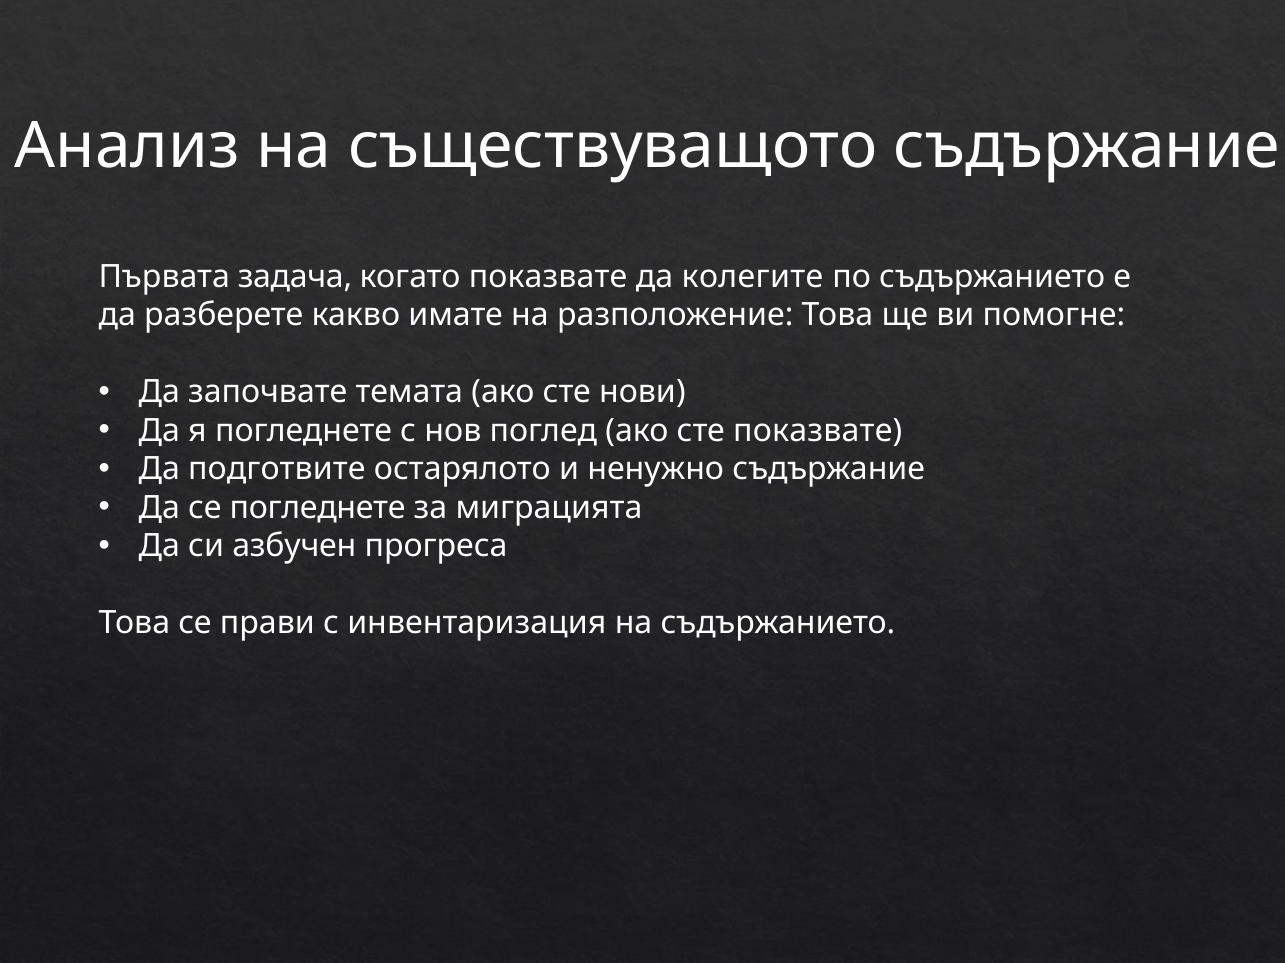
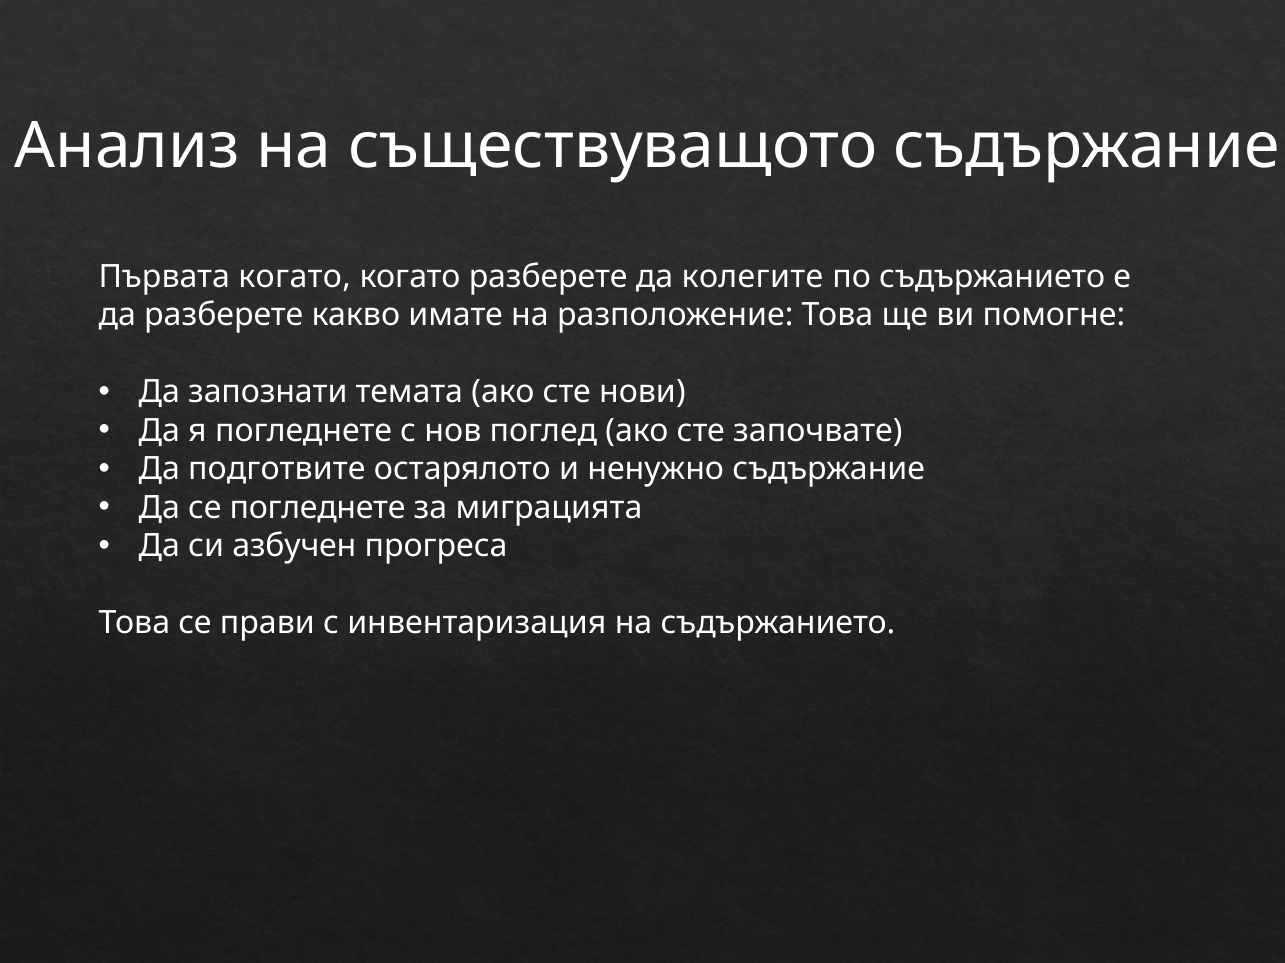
Първата задача: задача -> когато
когато показвате: показвате -> разберете
започвате: започвате -> запознати
сте показвате: показвате -> започвате
